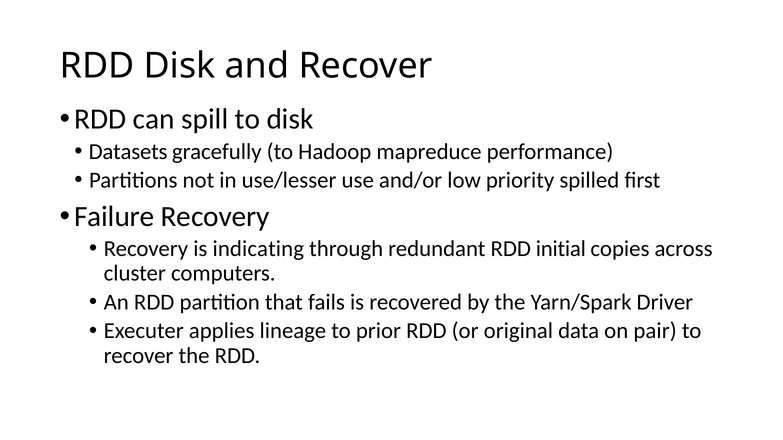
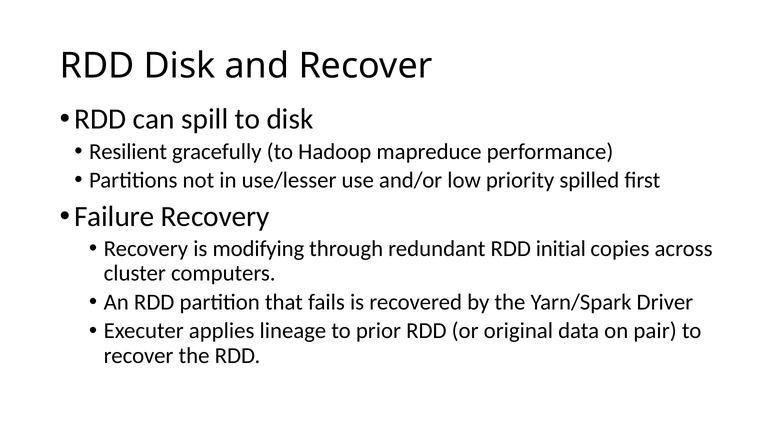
Datasets: Datasets -> Resilient
indicating: indicating -> modifying
